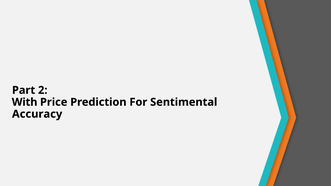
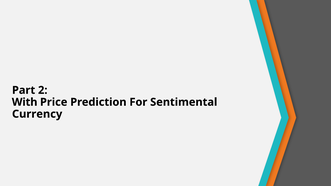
Accuracy: Accuracy -> Currency
